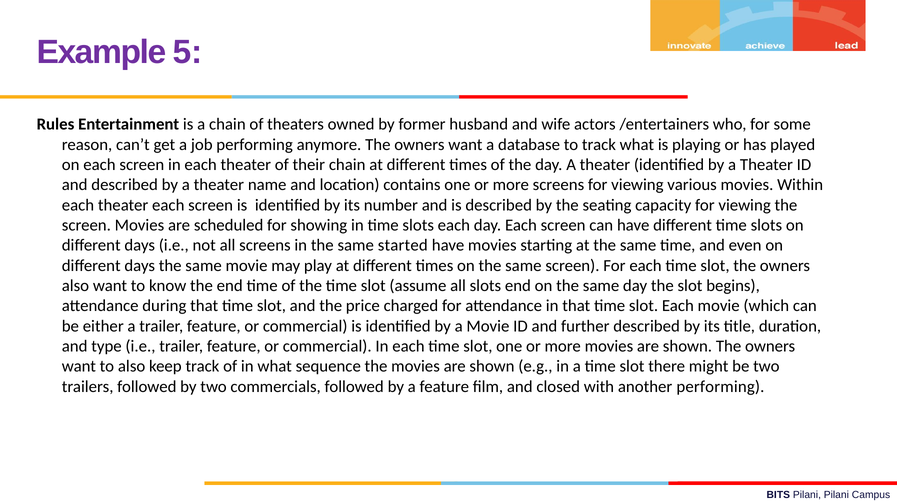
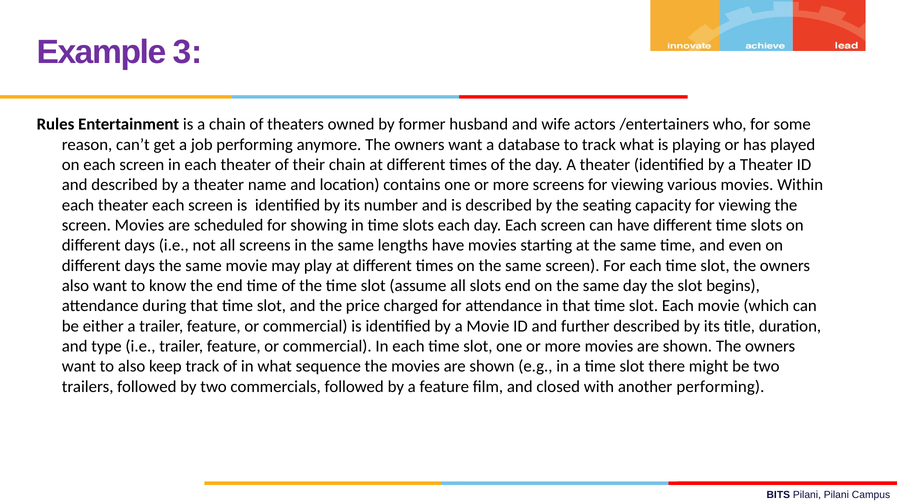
5: 5 -> 3
started: started -> lengths
